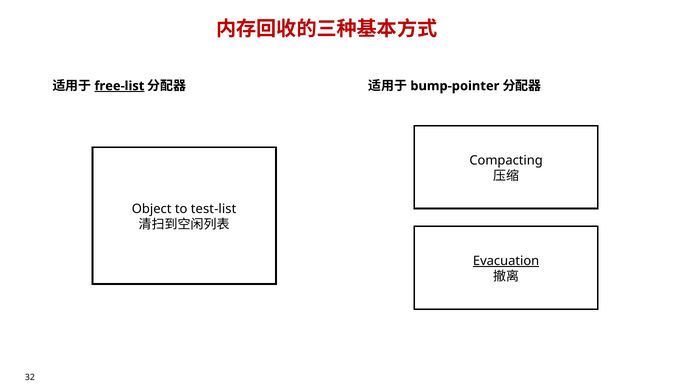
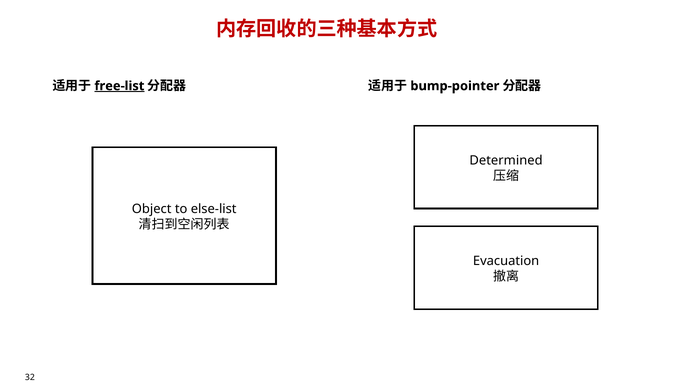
Compacting: Compacting -> Determined
test-list: test-list -> else-list
Evacuation underline: present -> none
